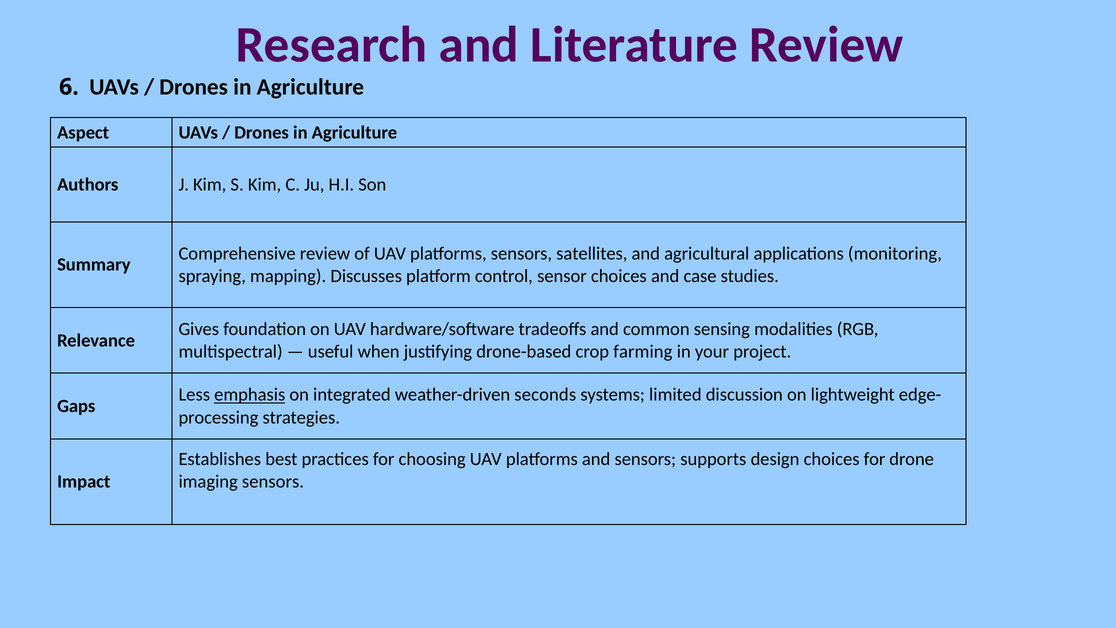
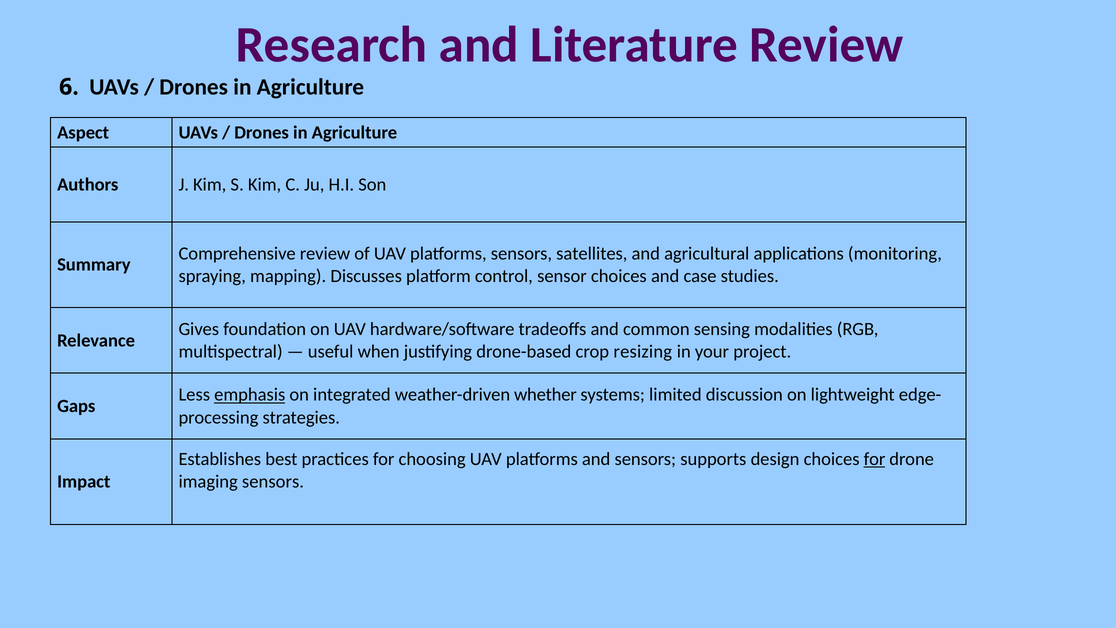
farming: farming -> resizing
seconds: seconds -> whether
for at (875, 459) underline: none -> present
